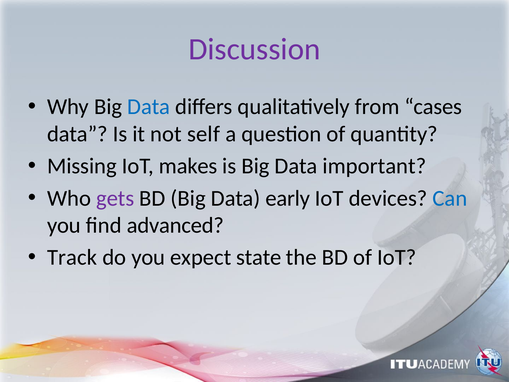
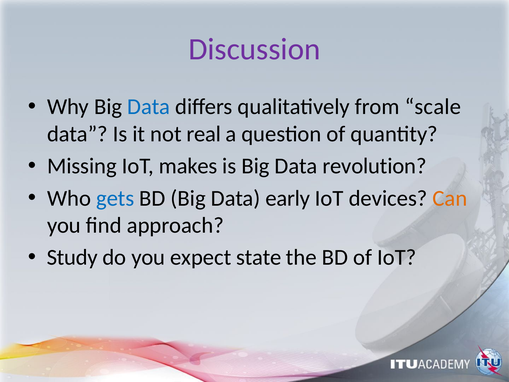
cases: cases -> scale
self: self -> real
important: important -> revolution
gets colour: purple -> blue
Can colour: blue -> orange
advanced: advanced -> approach
Track: Track -> Study
